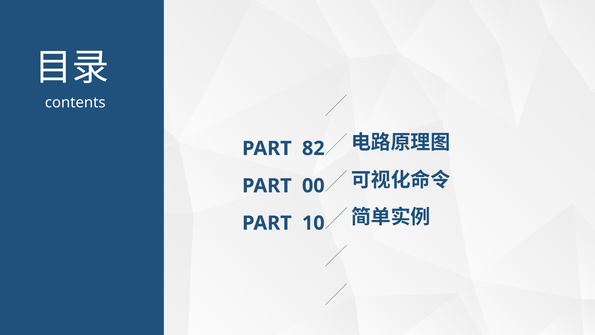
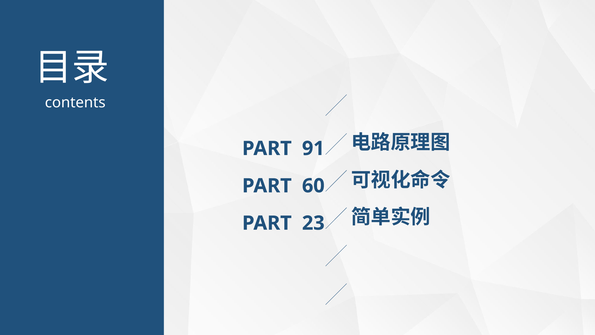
82: 82 -> 91
00: 00 -> 60
10: 10 -> 23
